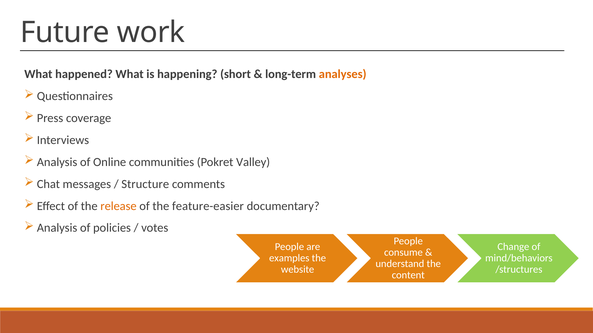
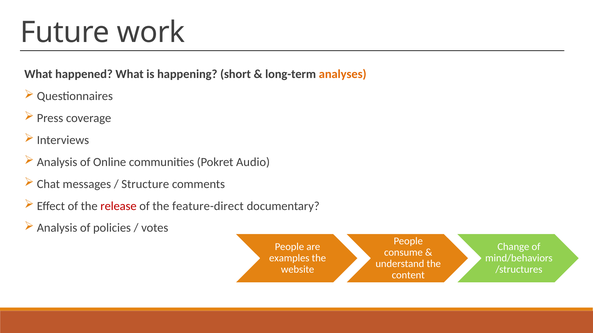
Valley: Valley -> Audio
release colour: orange -> red
feature-easier: feature-easier -> feature-direct
